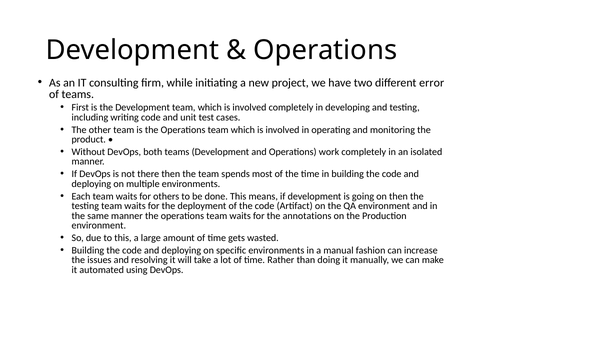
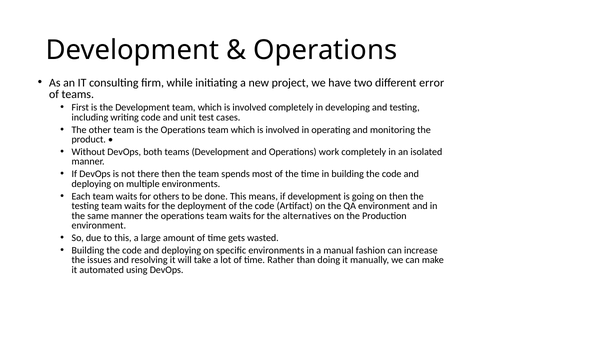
annotations: annotations -> alternatives
